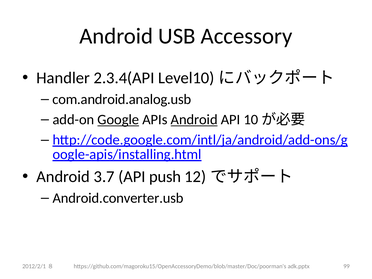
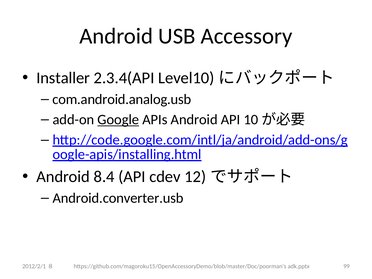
Handler: Handler -> Installer
Android at (194, 120) underline: present -> none
3.7: 3.7 -> 8.4
push: push -> cdev
